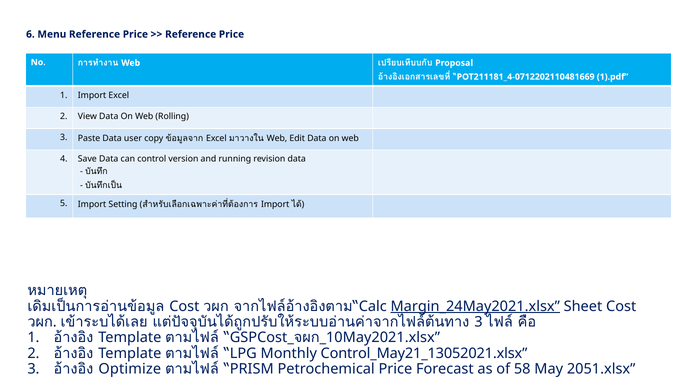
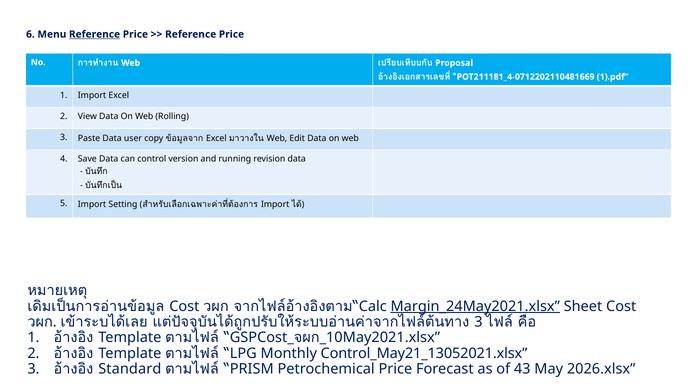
Reference at (95, 34) underline: none -> present
Optimize: Optimize -> Standard
58: 58 -> 43
2051.xlsx: 2051.xlsx -> 2026.xlsx
